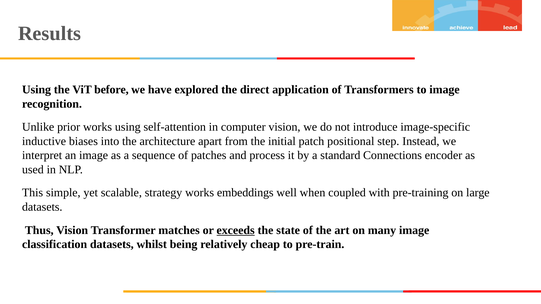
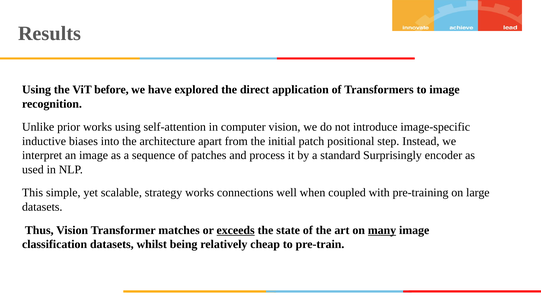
Connections: Connections -> Surprisingly
embeddings: embeddings -> connections
many underline: none -> present
